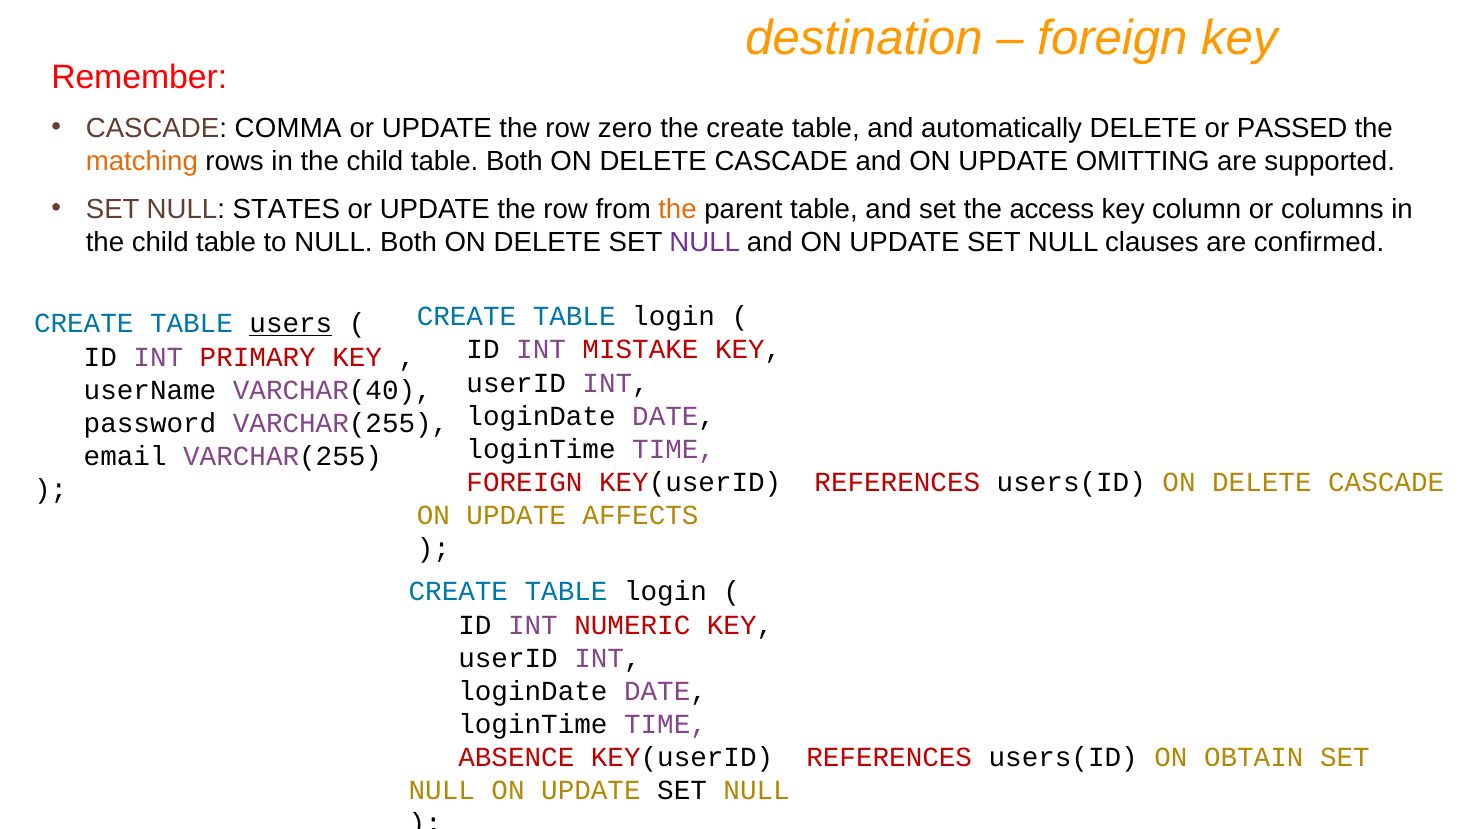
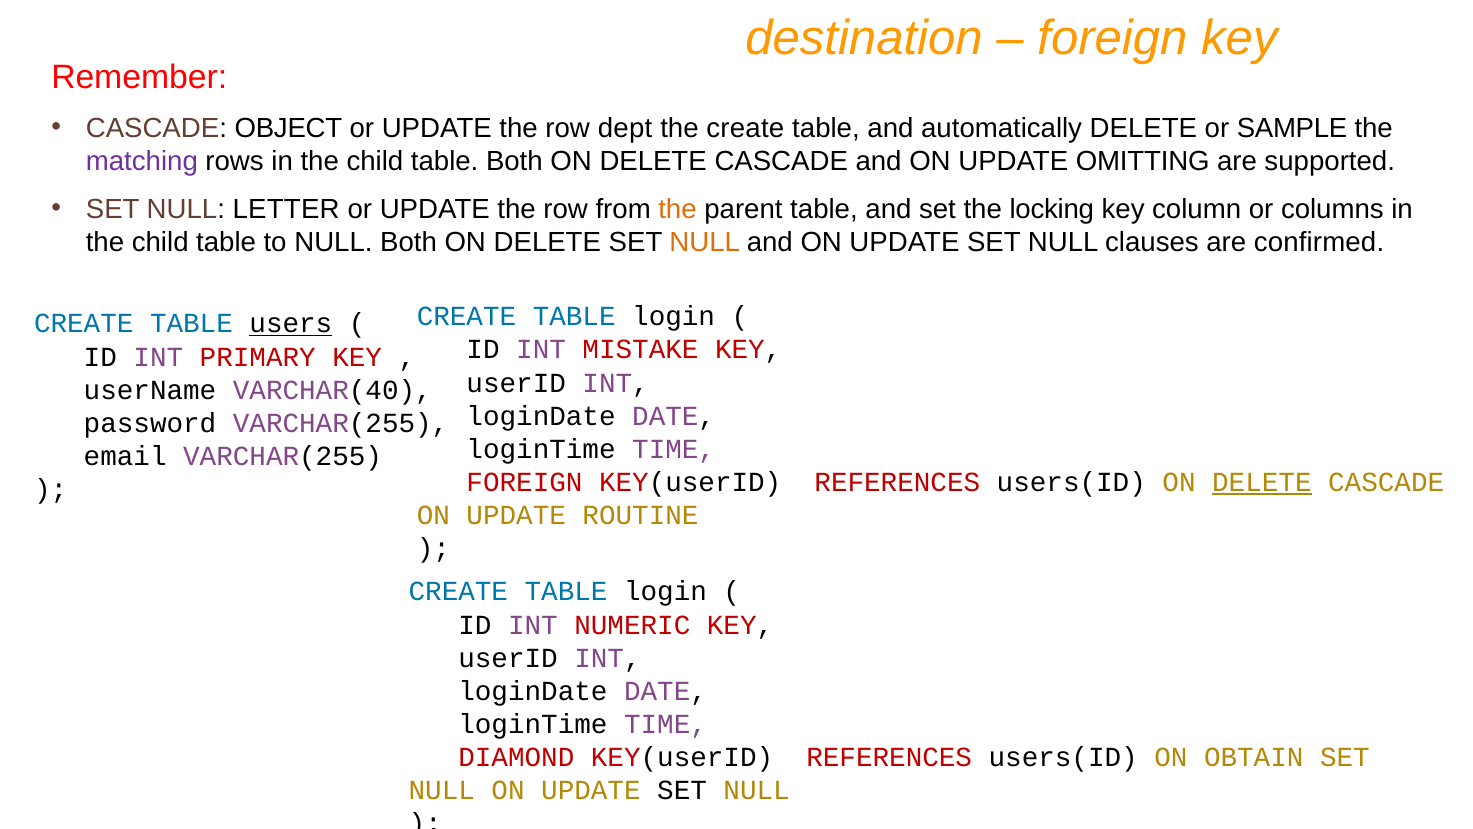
COMMA: COMMA -> OBJECT
zero: zero -> dept
PASSED: PASSED -> SAMPLE
matching colour: orange -> purple
STATES: STATES -> LETTER
access: access -> locking
NULL at (705, 242) colour: purple -> orange
DELETE at (1262, 482) underline: none -> present
AFFECTS: AFFECTS -> ROUTINE
ABSENCE: ABSENCE -> DIAMOND
